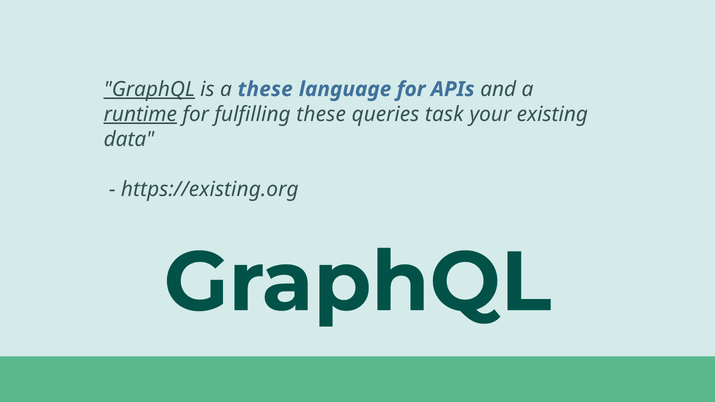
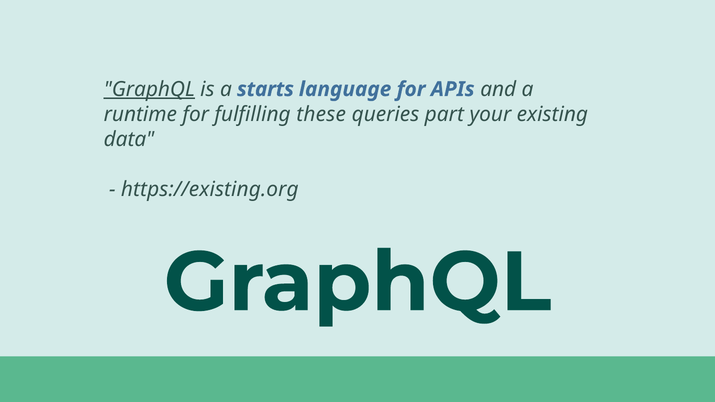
a these: these -> starts
runtime underline: present -> none
task: task -> part
